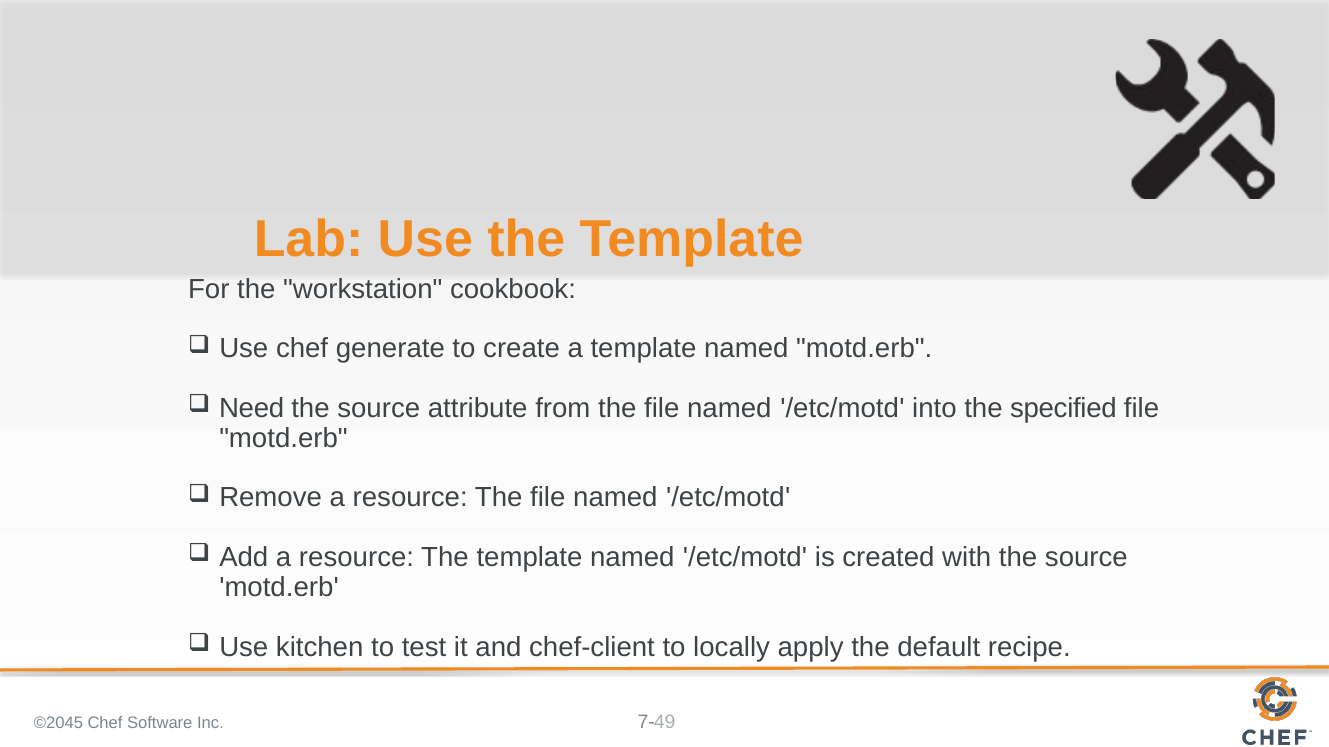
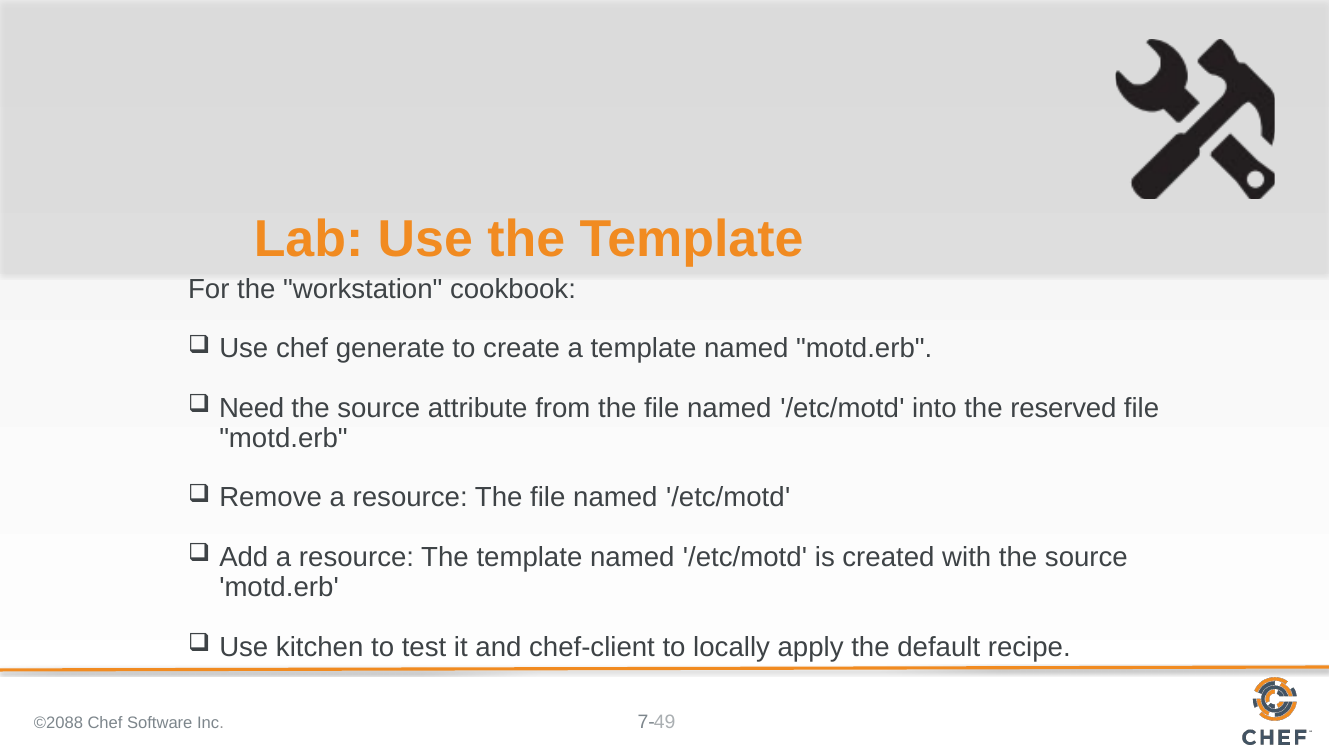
specified: specified -> reserved
©2045: ©2045 -> ©2088
